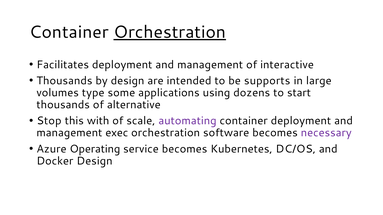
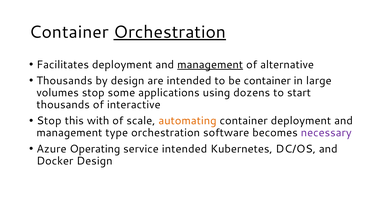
management at (210, 65) underline: none -> present
interactive: interactive -> alternative
be supports: supports -> container
volumes type: type -> stop
alternative: alternative -> interactive
automating colour: purple -> orange
exec: exec -> type
service becomes: becomes -> intended
